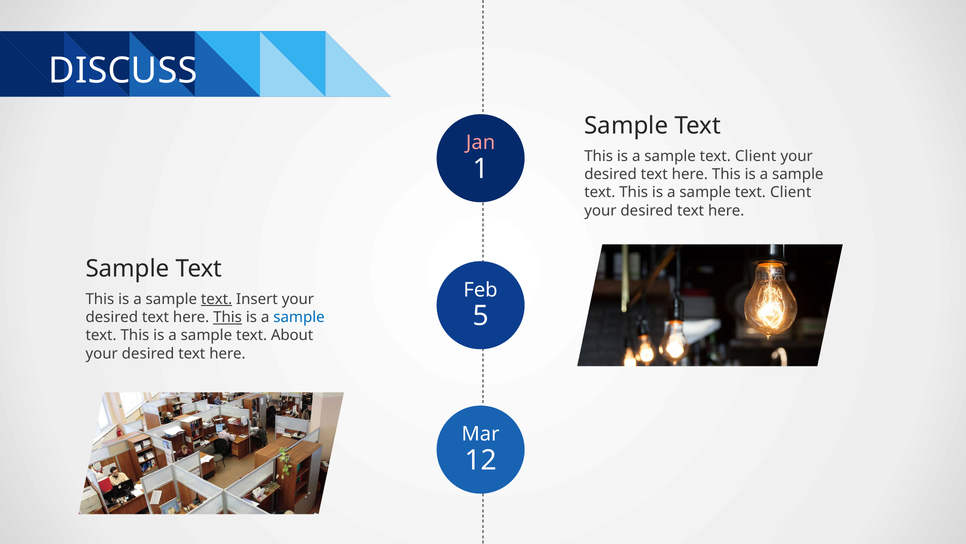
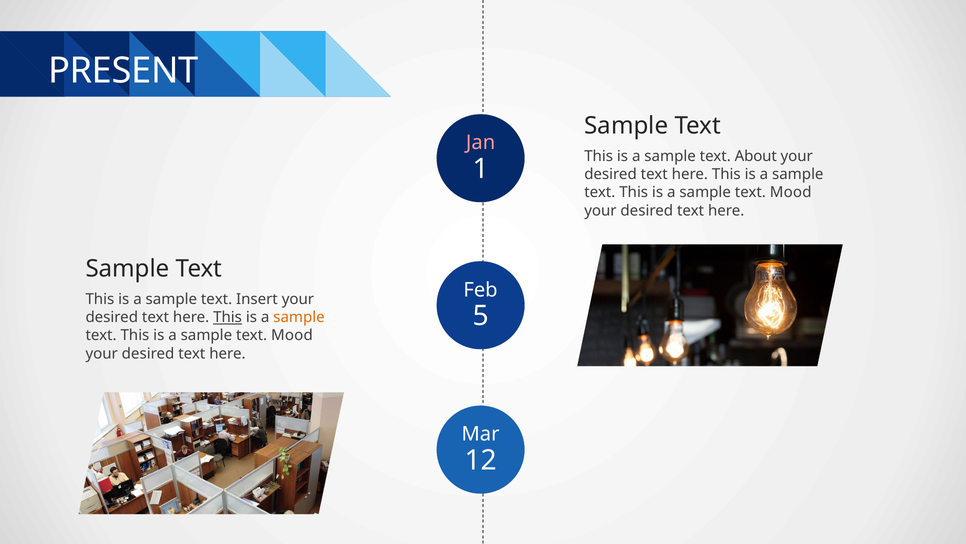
DISCUSS: DISCUSS -> PRESENT
Client at (756, 156): Client -> About
Client at (791, 192): Client -> Mood
text at (217, 299) underline: present -> none
sample at (299, 317) colour: blue -> orange
About at (292, 335): About -> Mood
